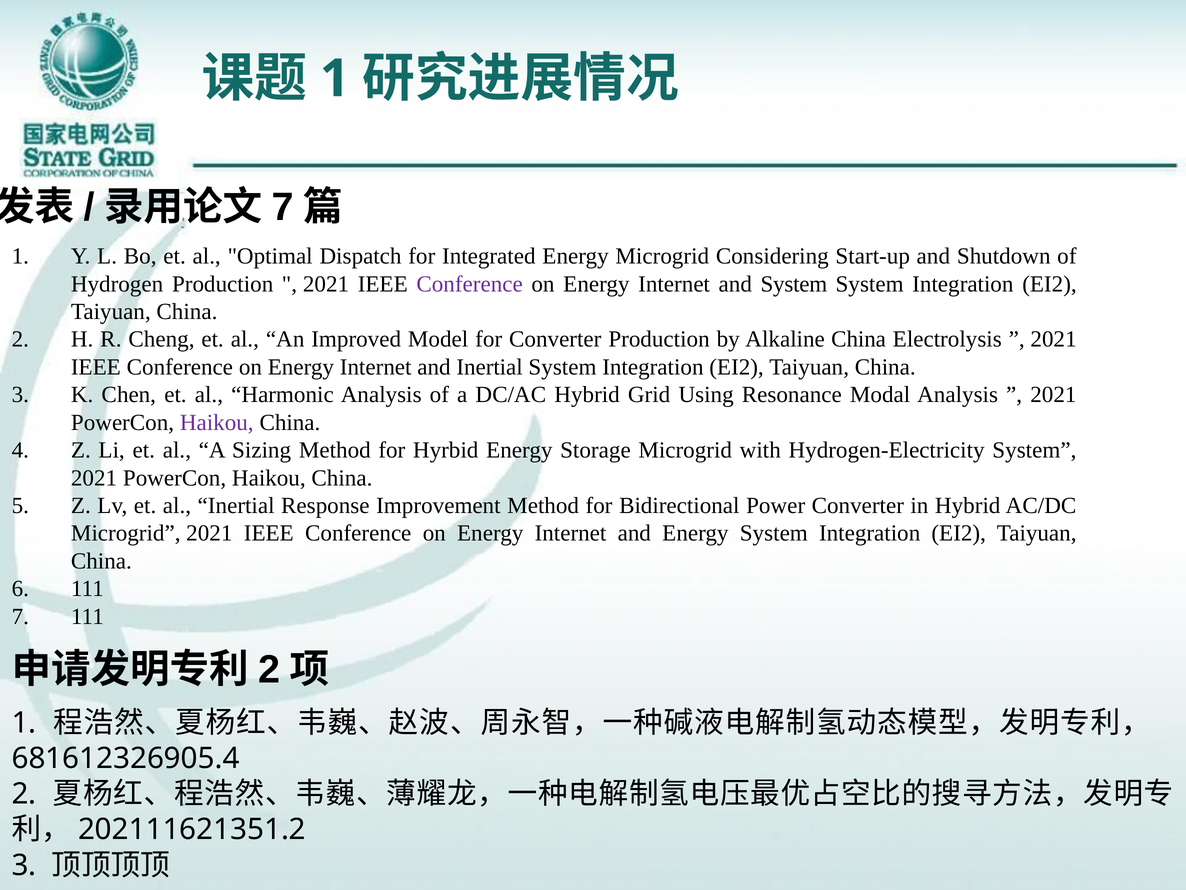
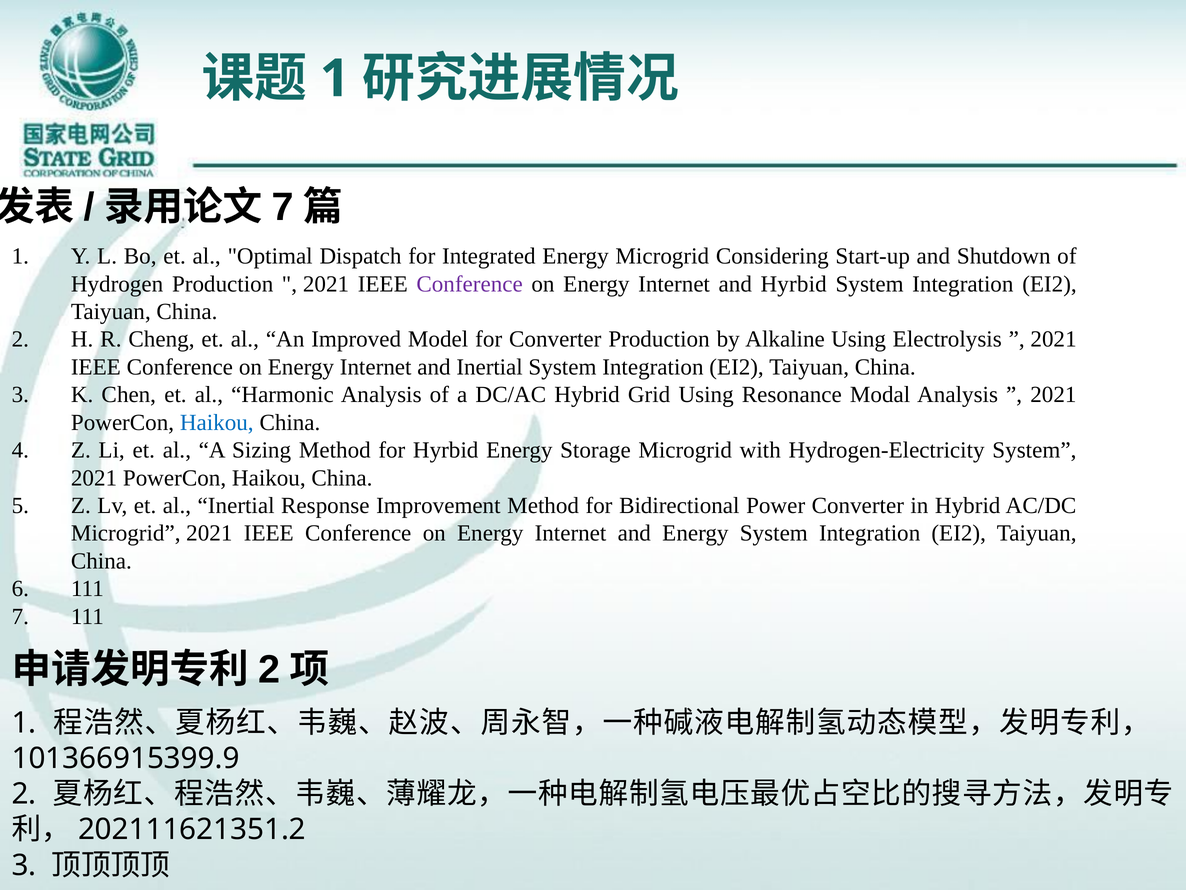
and System: System -> Hyrbid
Alkaline China: China -> Using
Haikou at (217, 422) colour: purple -> blue
681612326905.4: 681612326905.4 -> 101366915399.9
